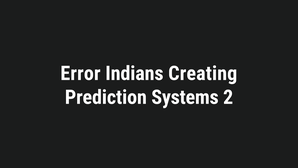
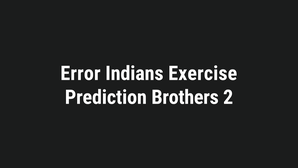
Creating: Creating -> Exercise
Systems: Systems -> Brothers
